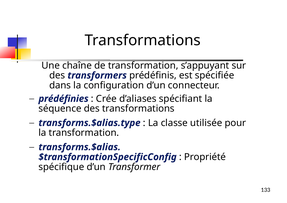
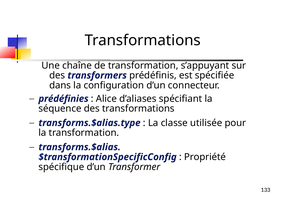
Crée: Crée -> Alice
